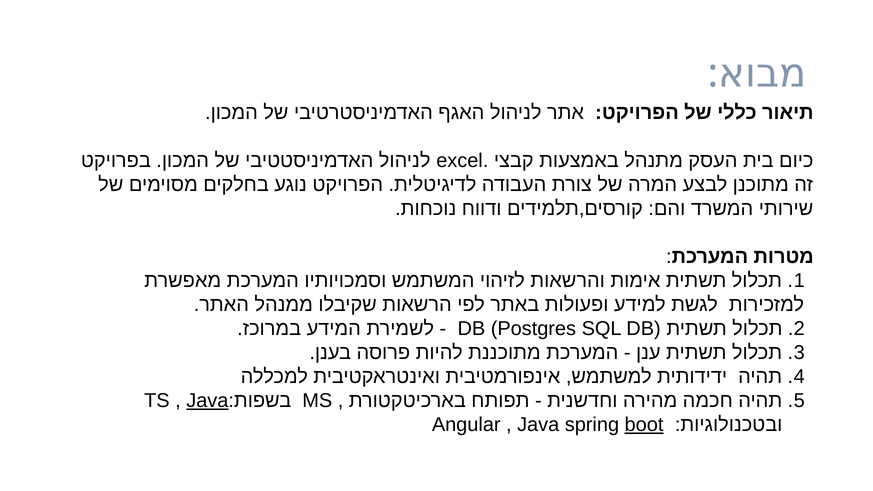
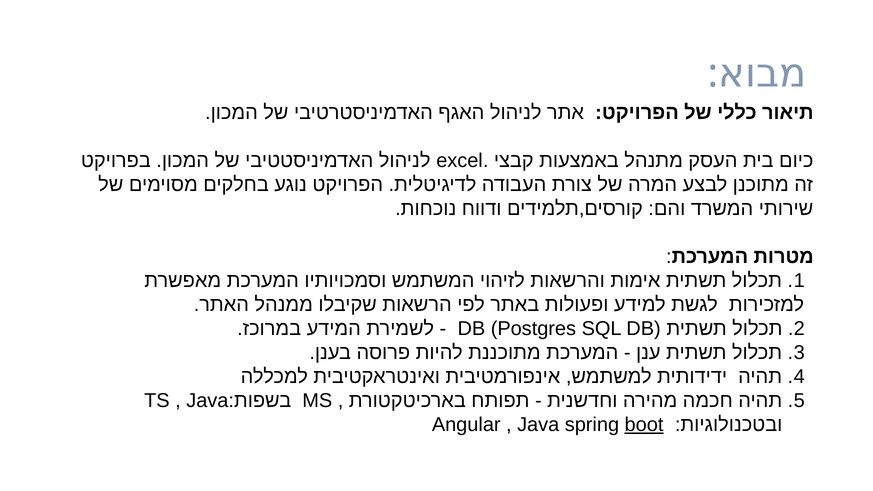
Java at (207, 401) underline: present -> none
